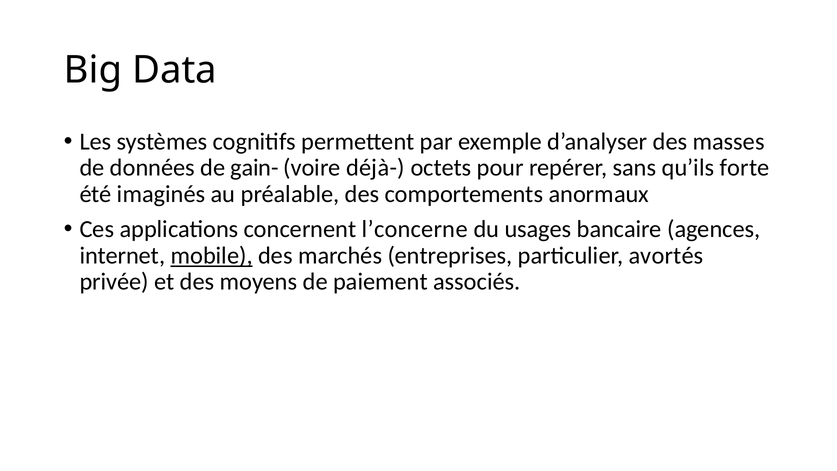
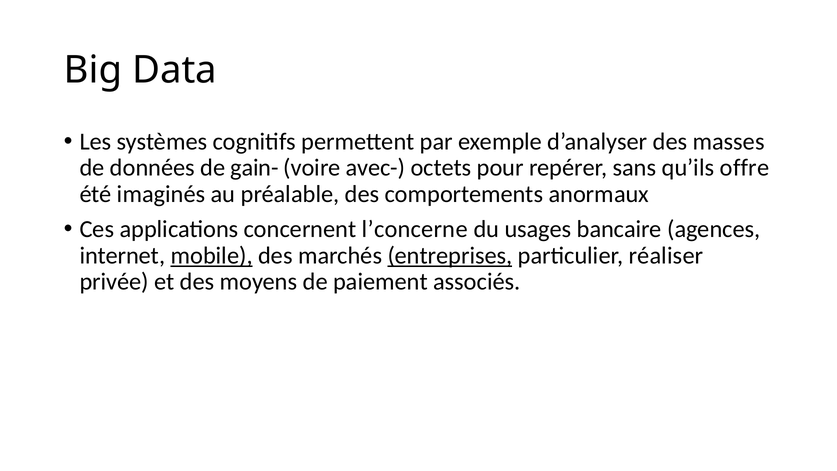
déjà-: déjà- -> avec-
forte: forte -> offre
entreprises underline: none -> present
avortés: avortés -> réaliser
